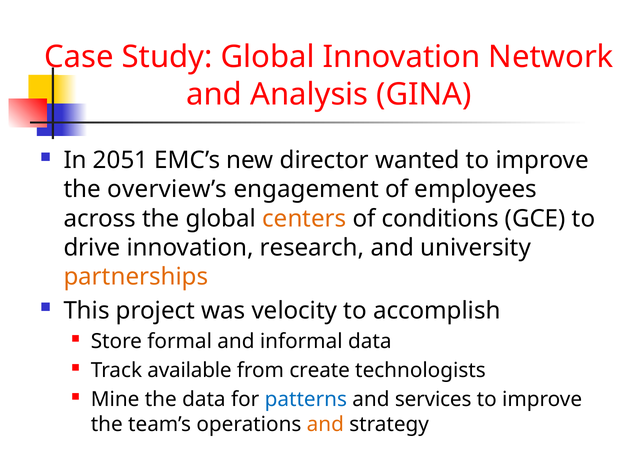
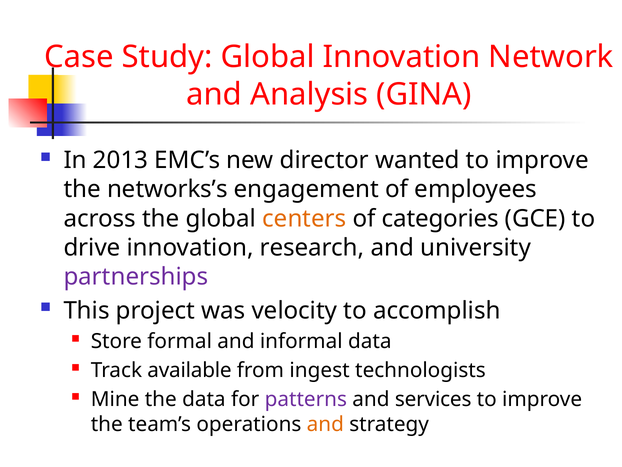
2051: 2051 -> 2013
overview’s: overview’s -> networks’s
conditions: conditions -> categories
partnerships colour: orange -> purple
create: create -> ingest
patterns colour: blue -> purple
